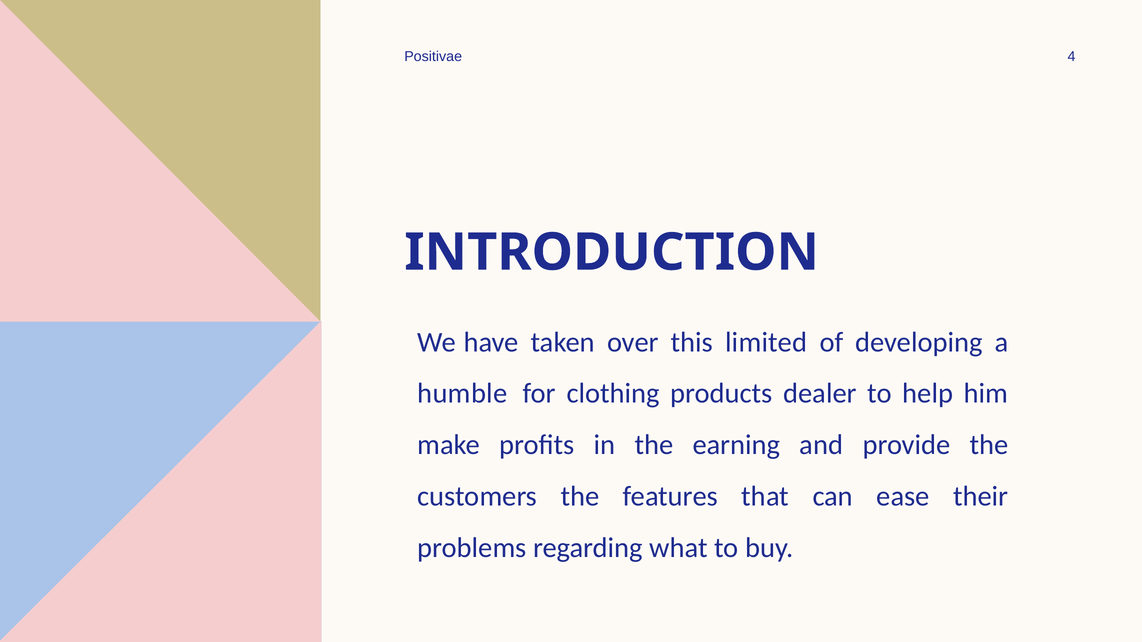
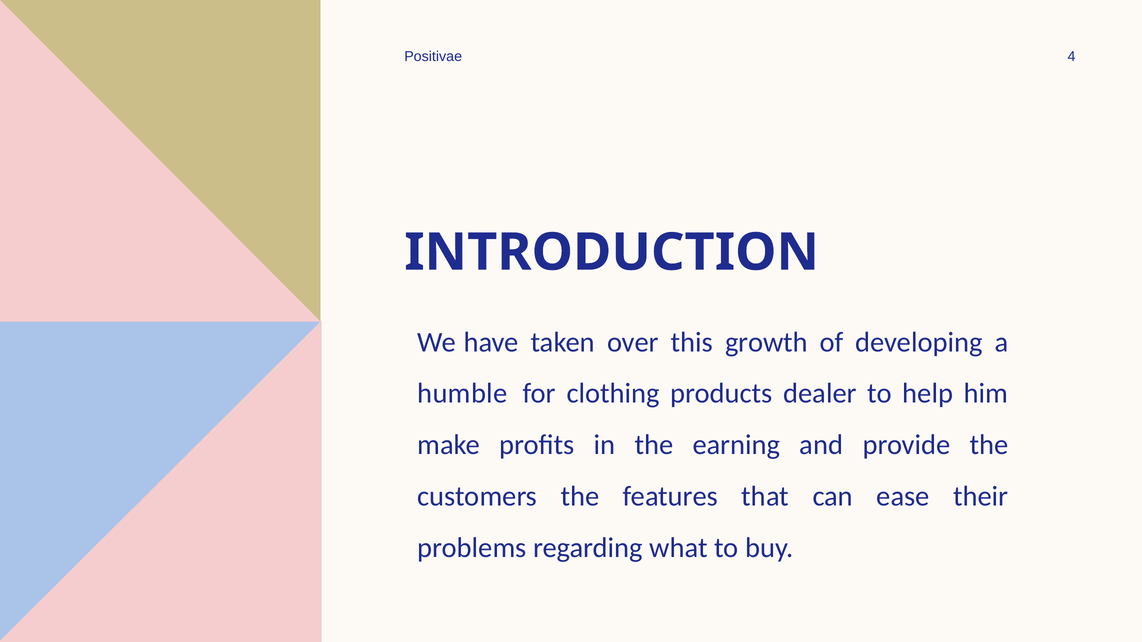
limited: limited -> growth
